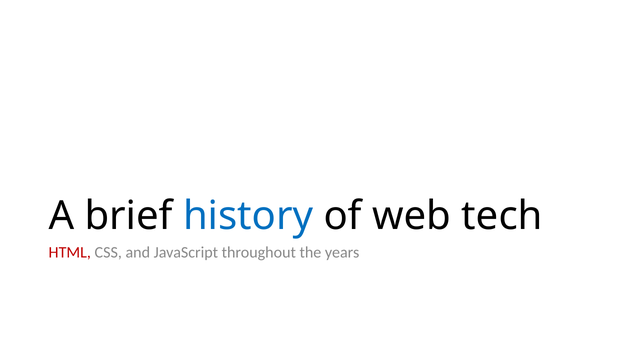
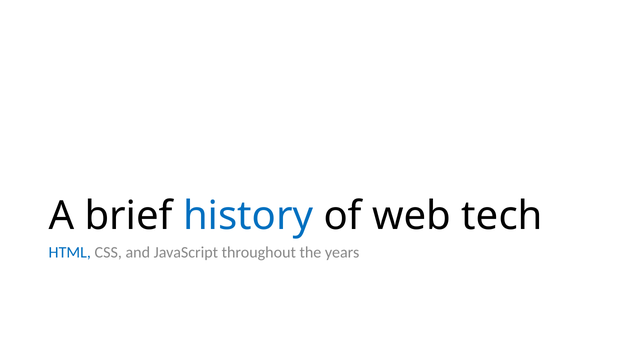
HTML colour: red -> blue
